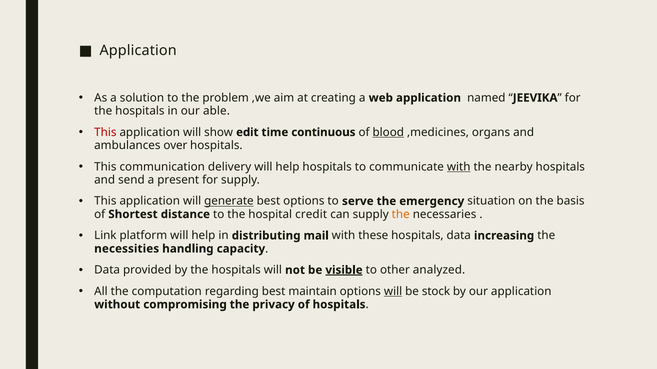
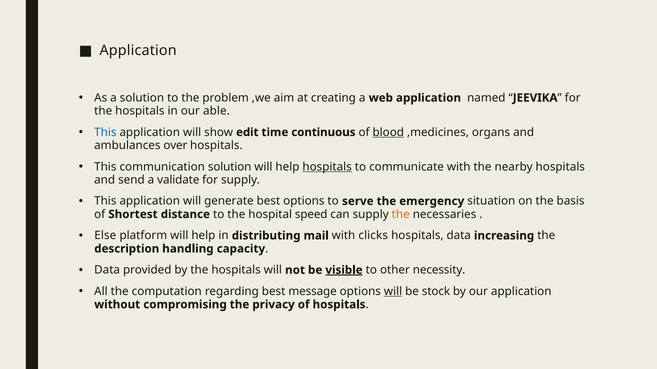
This at (105, 132) colour: red -> blue
communication delivery: delivery -> solution
hospitals at (327, 167) underline: none -> present
with at (459, 167) underline: present -> none
present: present -> validate
generate underline: present -> none
credit: credit -> speed
Link: Link -> Else
these: these -> clicks
necessities: necessities -> description
analyzed: analyzed -> necessity
maintain: maintain -> message
